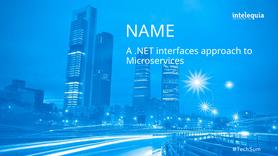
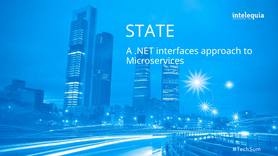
NAME: NAME -> STATE
